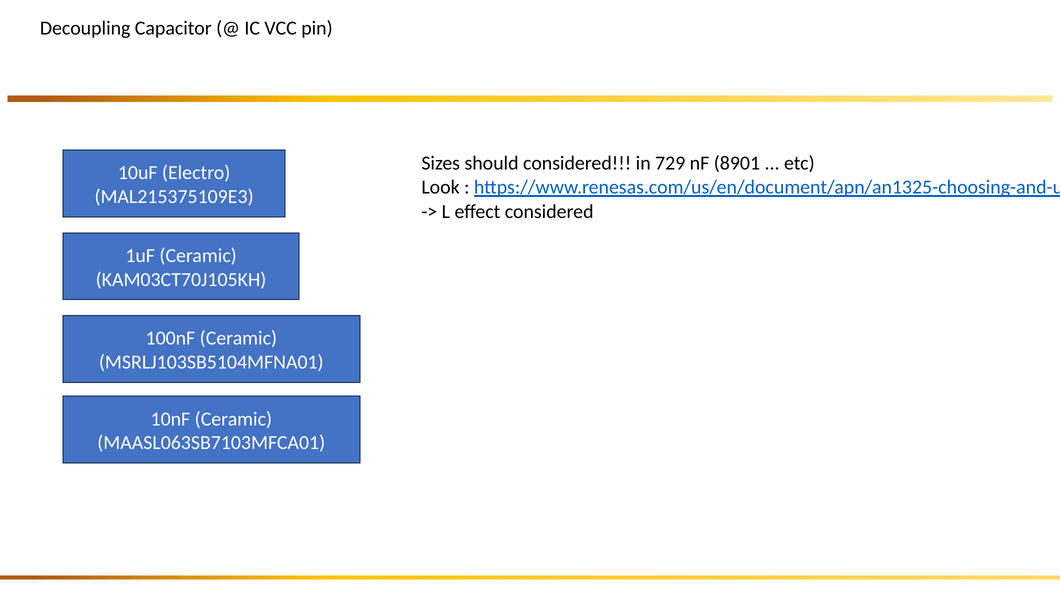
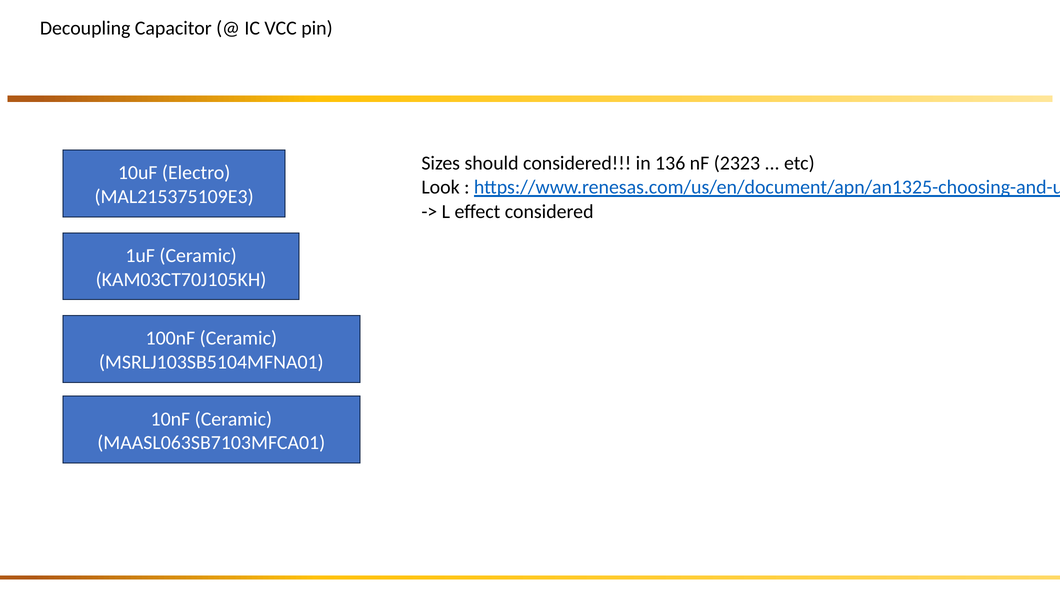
729: 729 -> 136
8901: 8901 -> 2323
